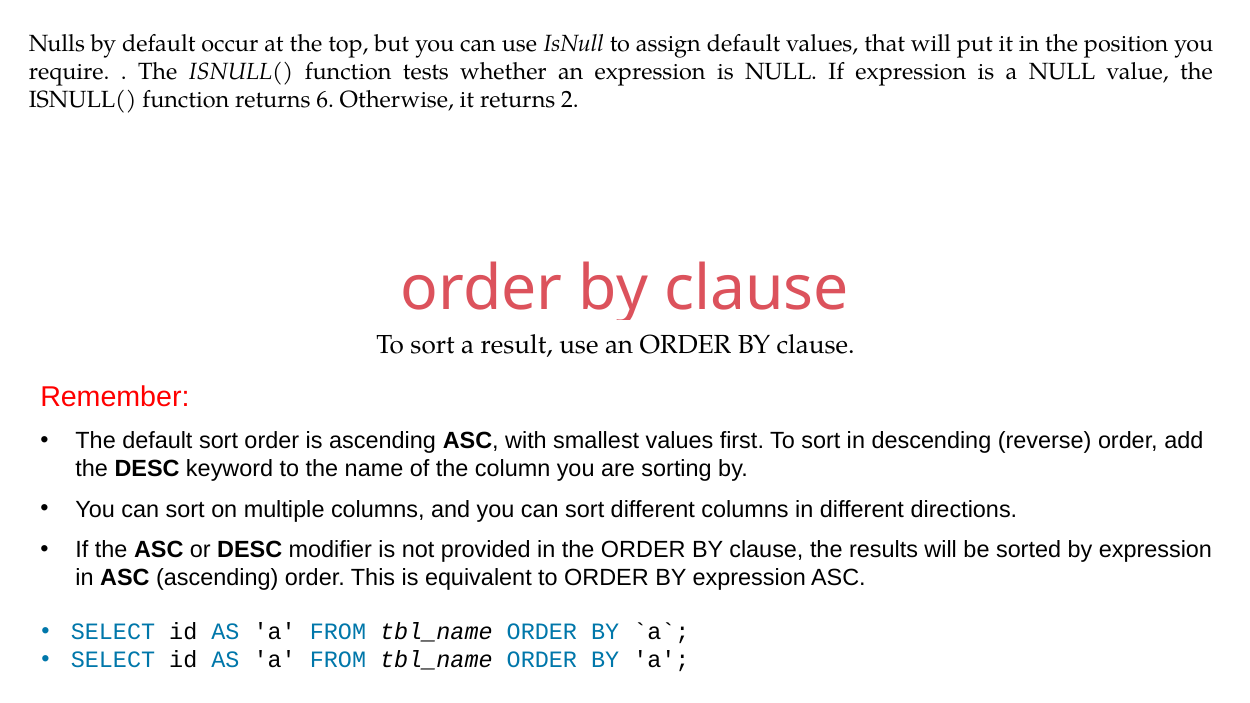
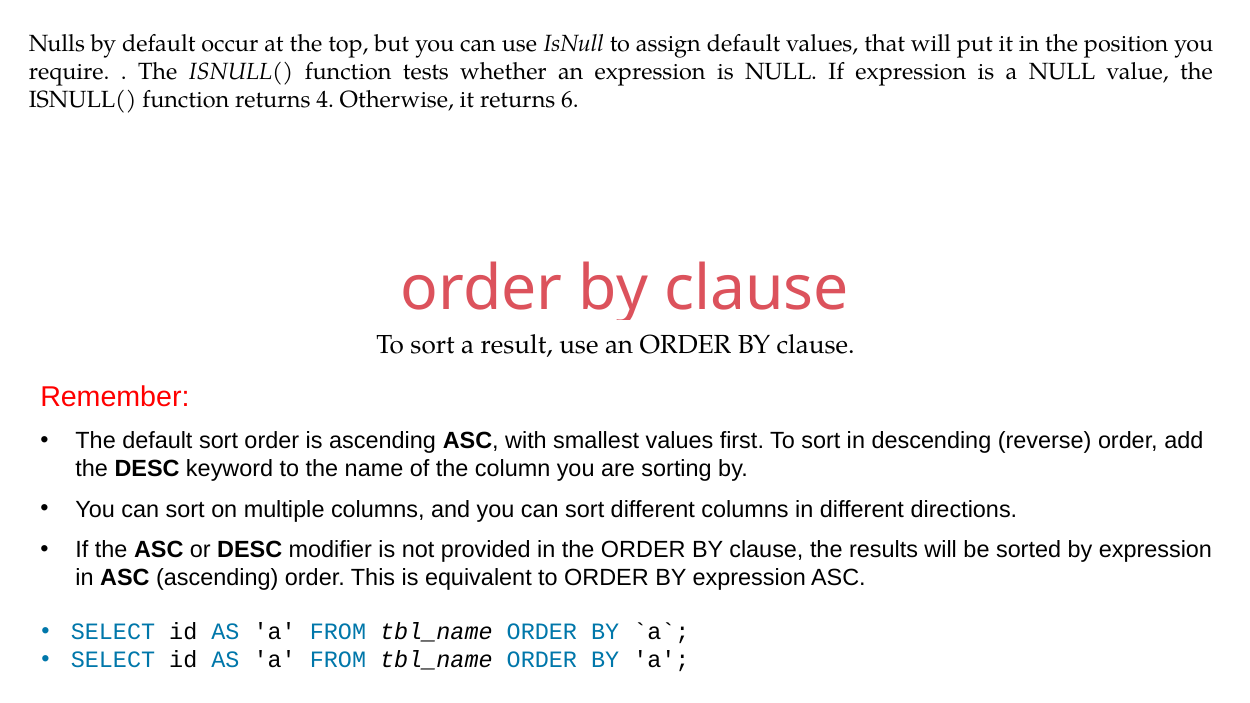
6: 6 -> 4
2: 2 -> 6
